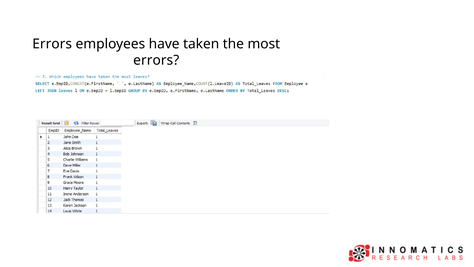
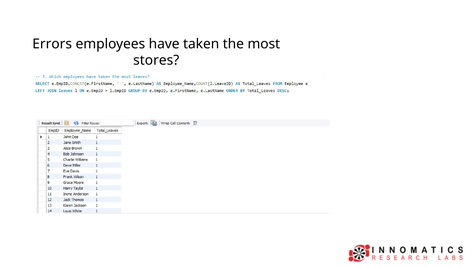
errors at (156, 60): errors -> stores
